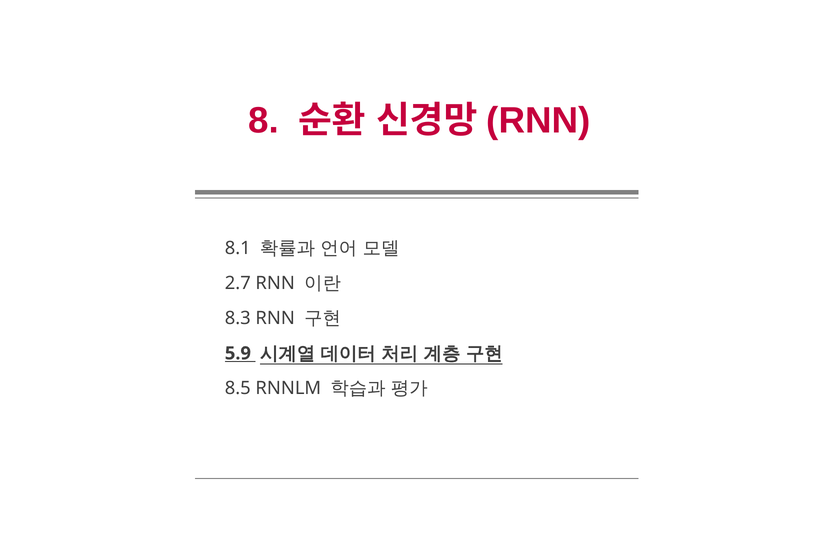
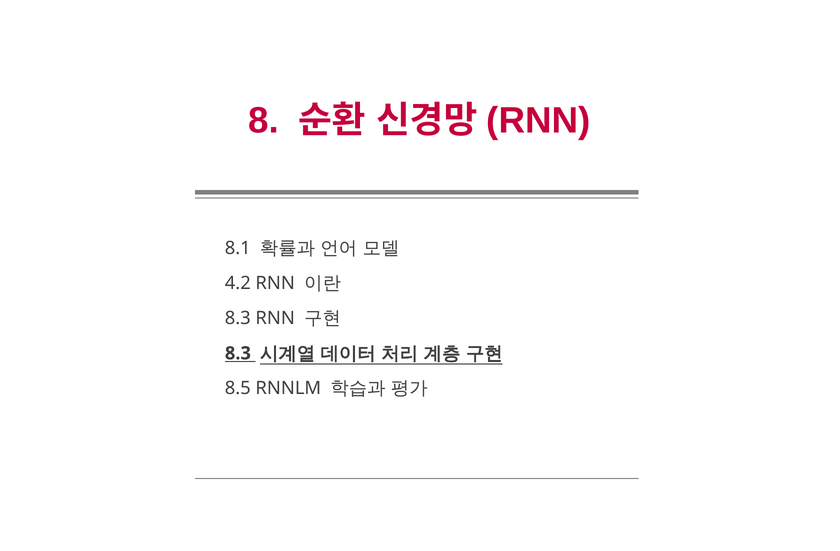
2.7: 2.7 -> 4.2
5.9 at (238, 354): 5.9 -> 8.3
